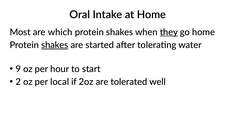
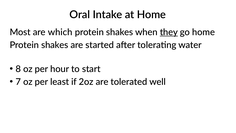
shakes at (55, 45) underline: present -> none
9: 9 -> 8
2: 2 -> 7
local: local -> least
